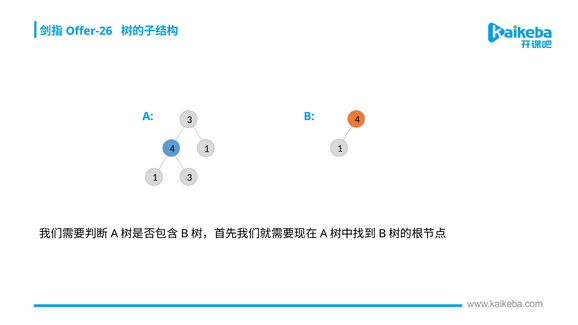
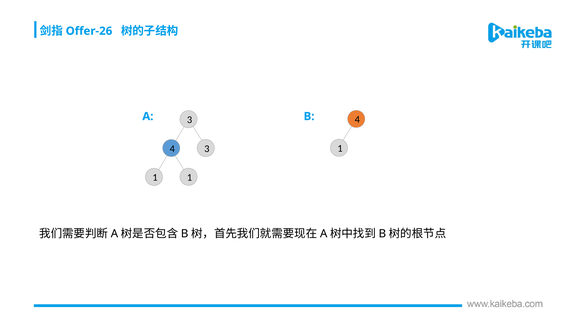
1 at (207, 149): 1 -> 3
1 3: 3 -> 1
